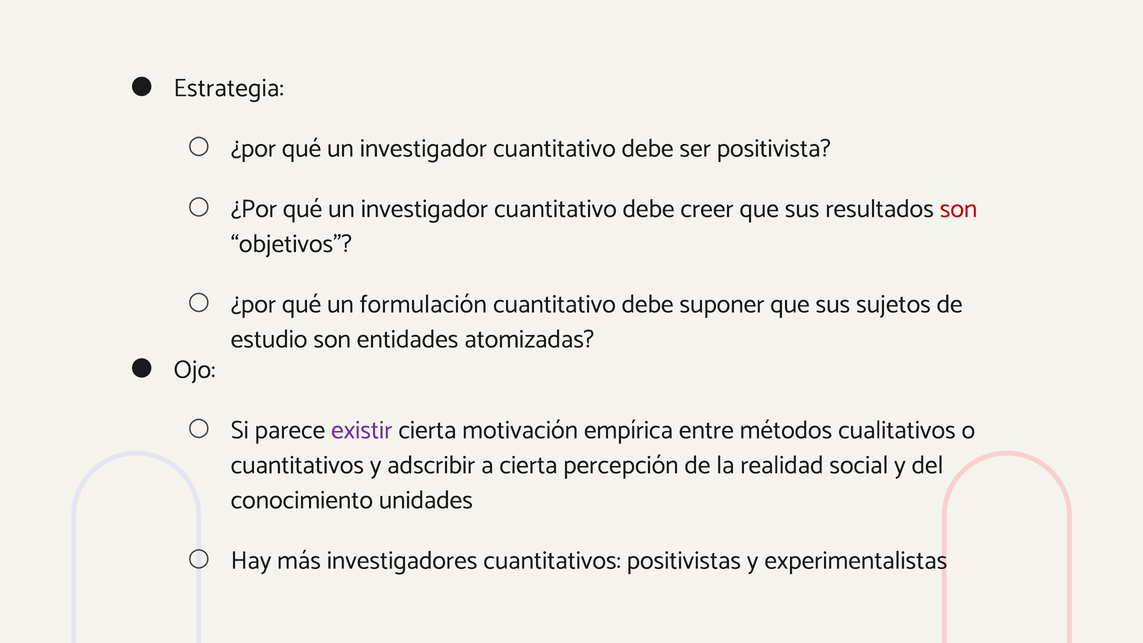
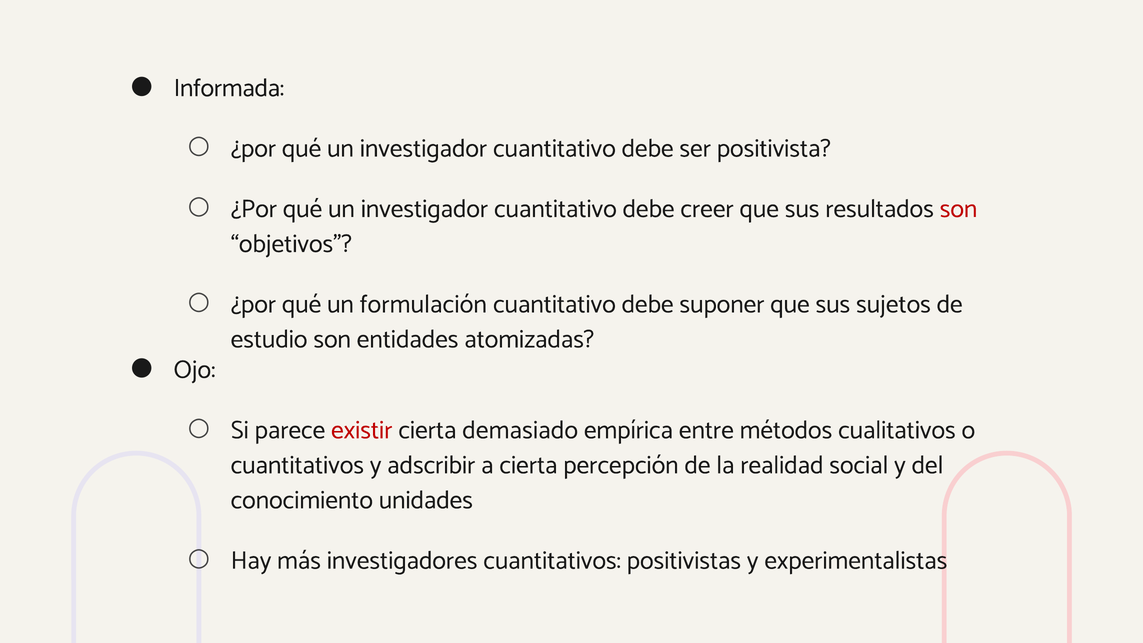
Estrategia: Estrategia -> Informada
existir colour: purple -> red
motivación: motivación -> demasiado
